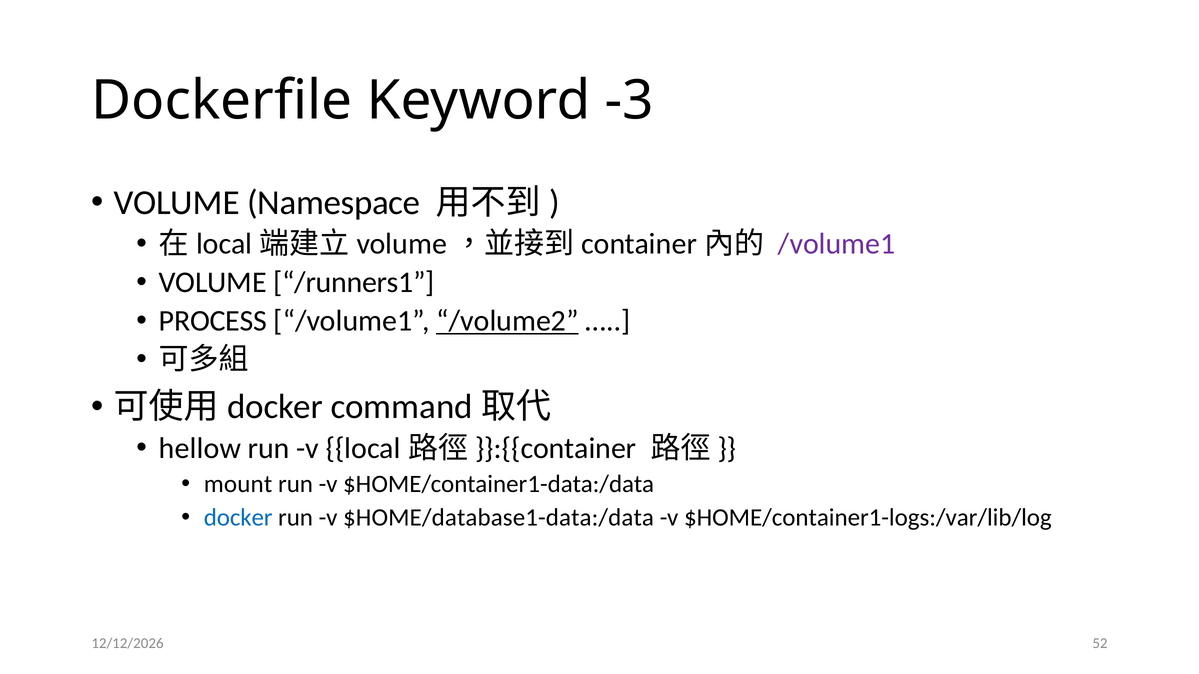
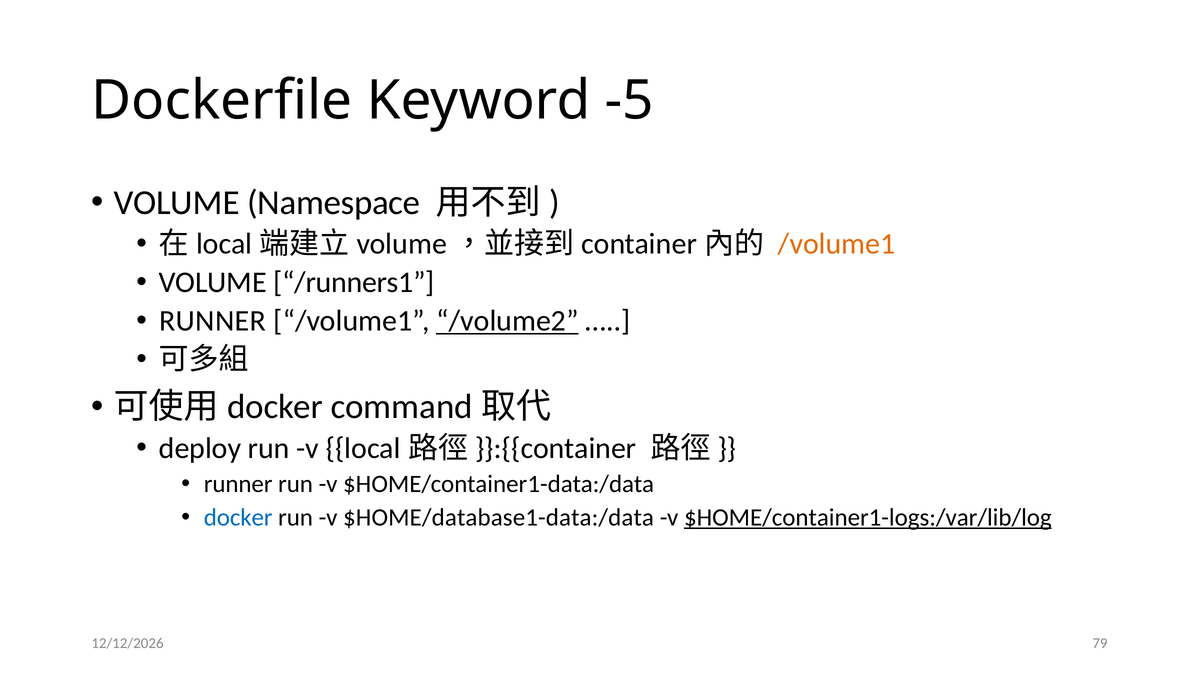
-3: -3 -> -5
/volume1 at (837, 244) colour: purple -> orange
PROCESS at (213, 321): PROCESS -> RUNNER
hellow: hellow -> deploy
mount at (238, 484): mount -> runner
$HOME/container1-logs:/var/lib/log underline: none -> present
52: 52 -> 79
